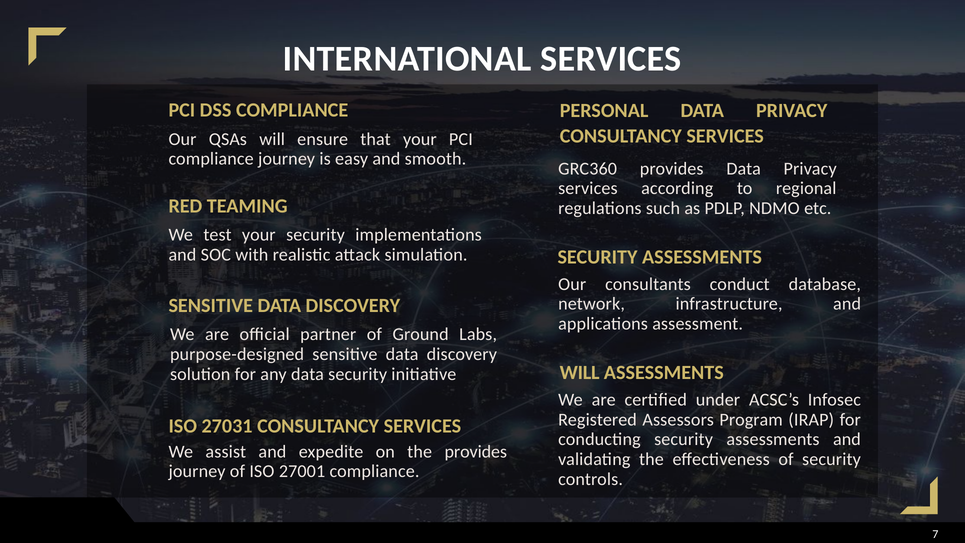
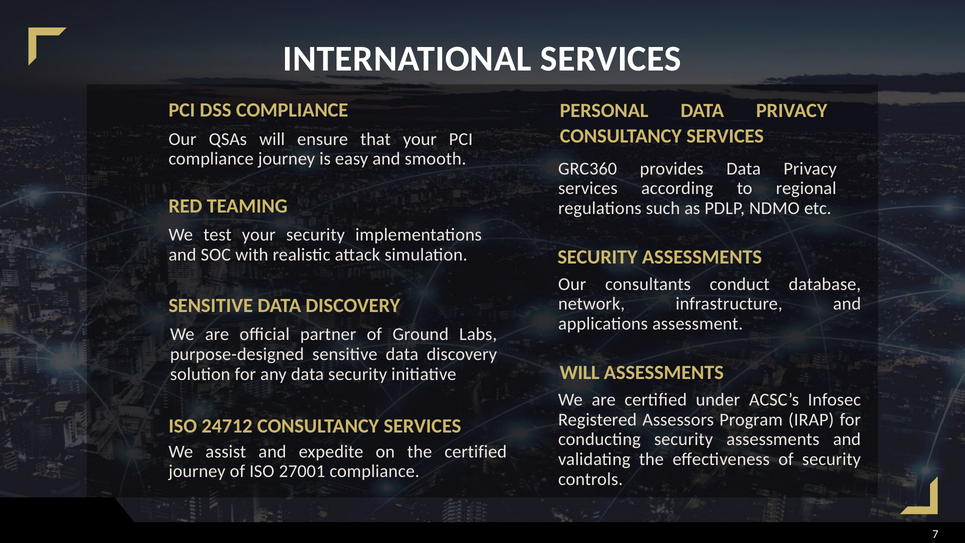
27031: 27031 -> 24712
the provides: provides -> certified
